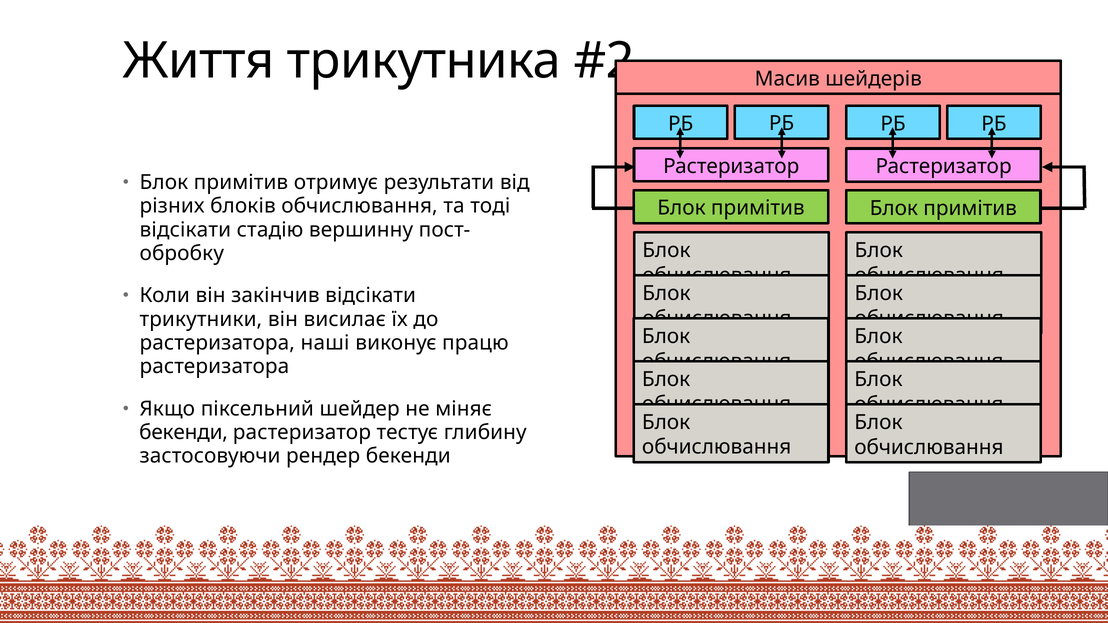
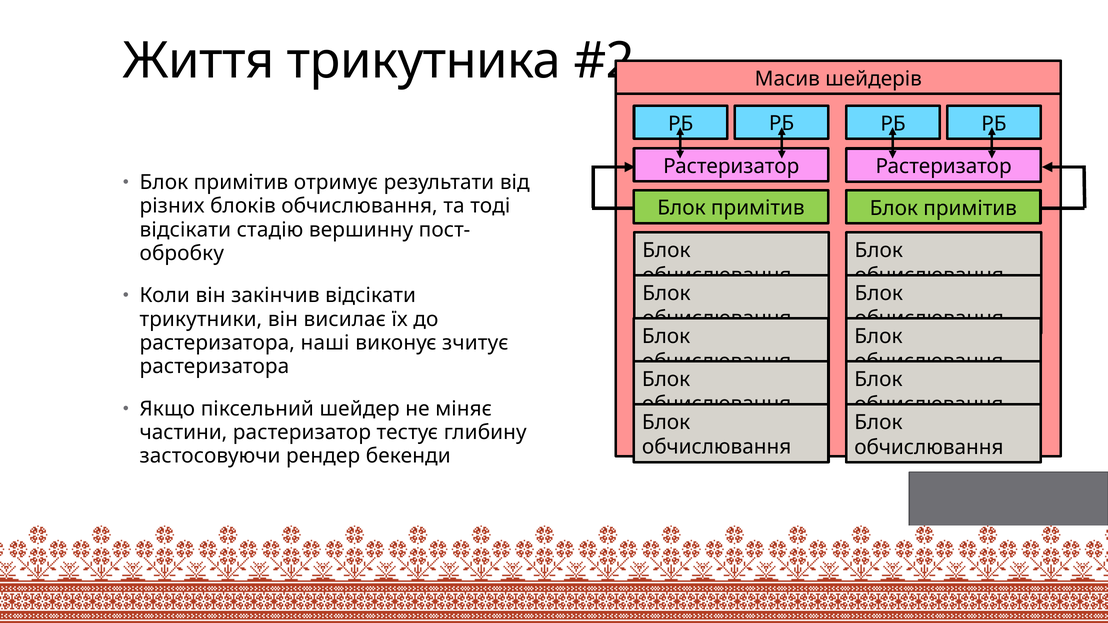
працю: працю -> зчитує
бекенди at (184, 433): бекенди -> частини
